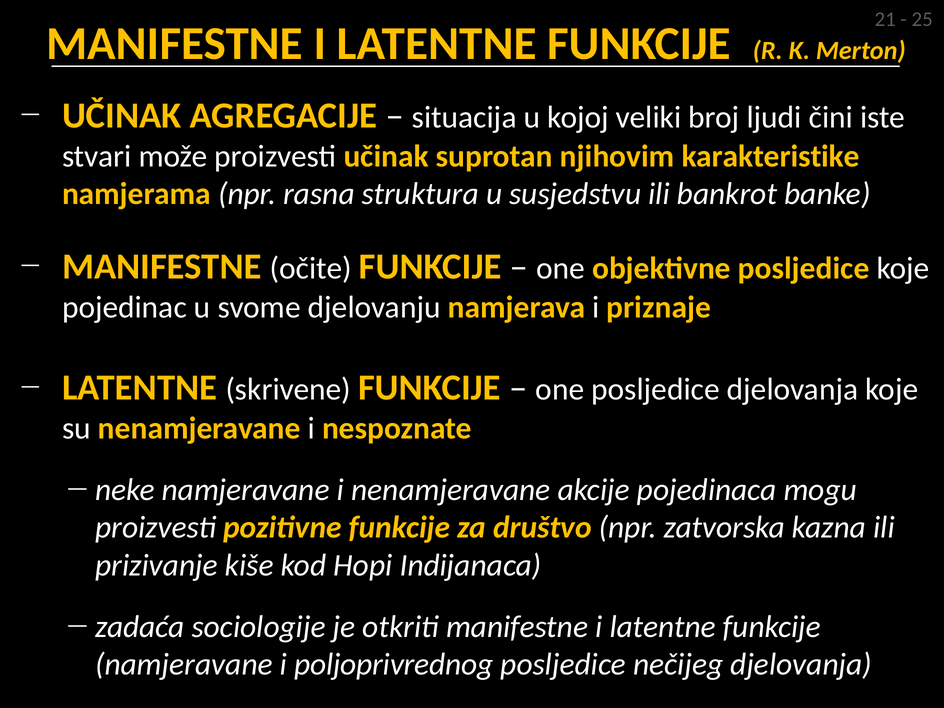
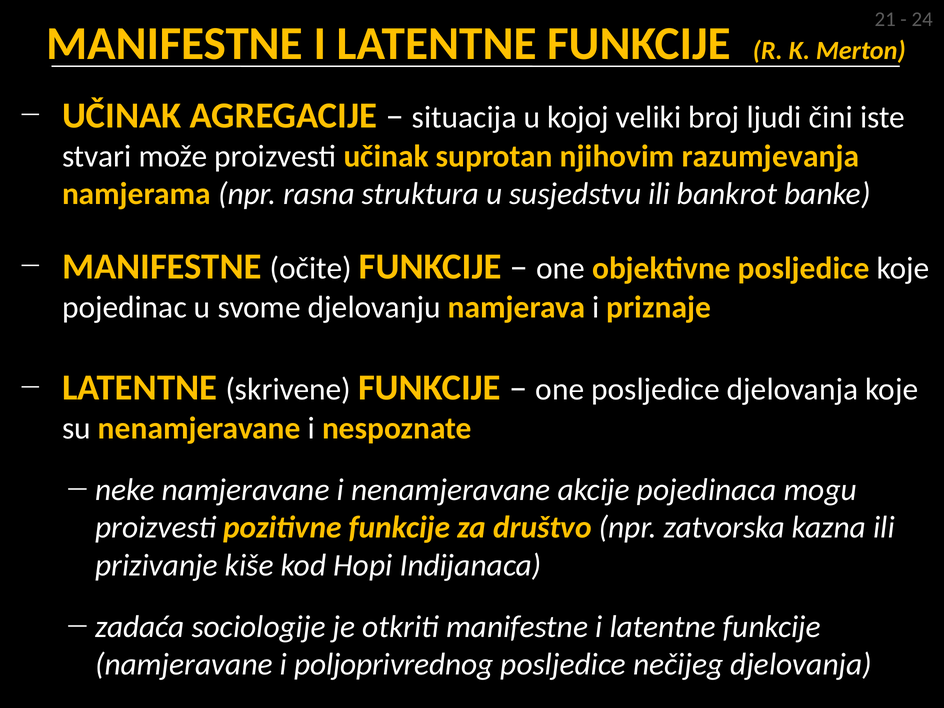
25: 25 -> 24
karakteristike: karakteristike -> razumjevanja
